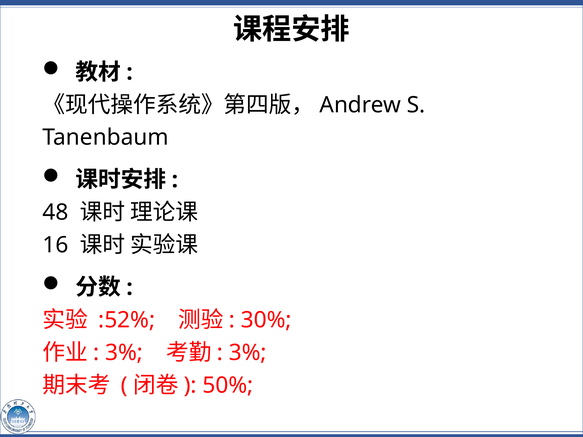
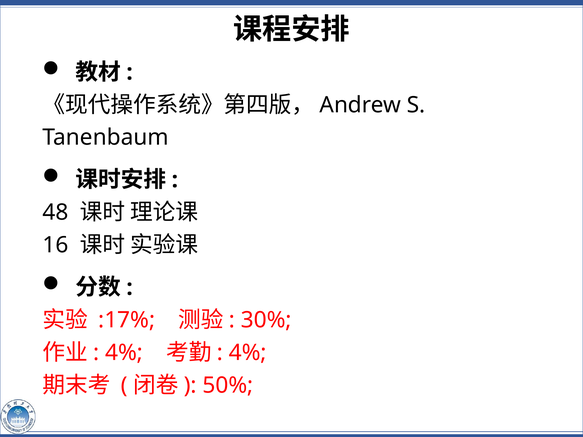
:52%: :52% -> :17%
3% at (124, 353): 3% -> 4%
3% at (248, 353): 3% -> 4%
